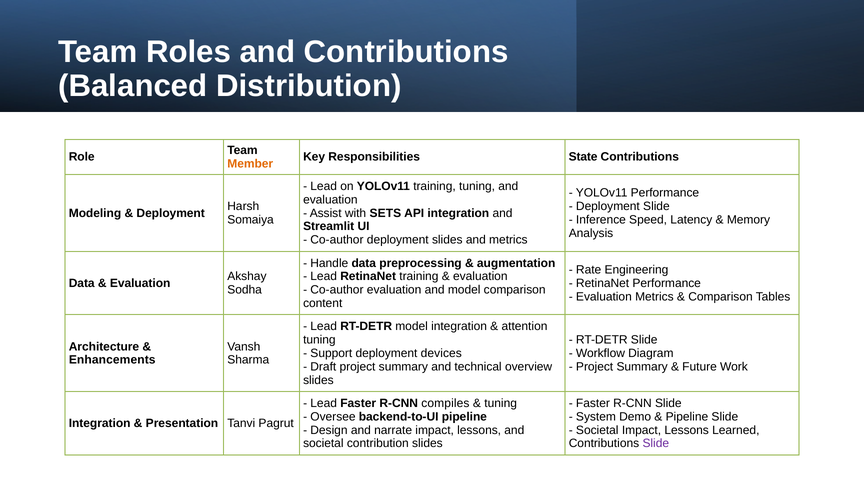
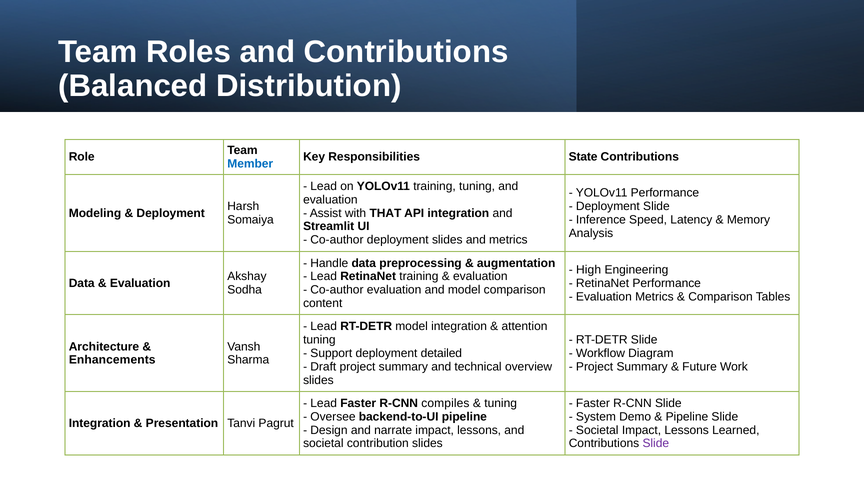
Member colour: orange -> blue
SETS: SETS -> THAT
Rate: Rate -> High
devices: devices -> detailed
